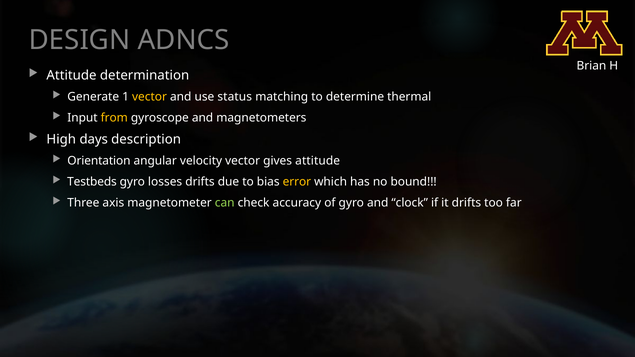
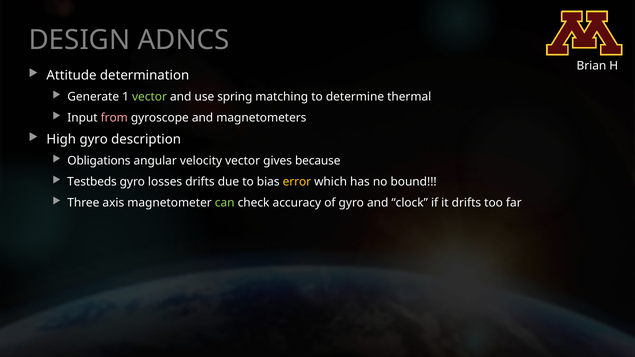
vector at (150, 97) colour: yellow -> light green
status: status -> spring
from colour: yellow -> pink
High days: days -> gyro
Orientation: Orientation -> Obligations
gives attitude: attitude -> because
